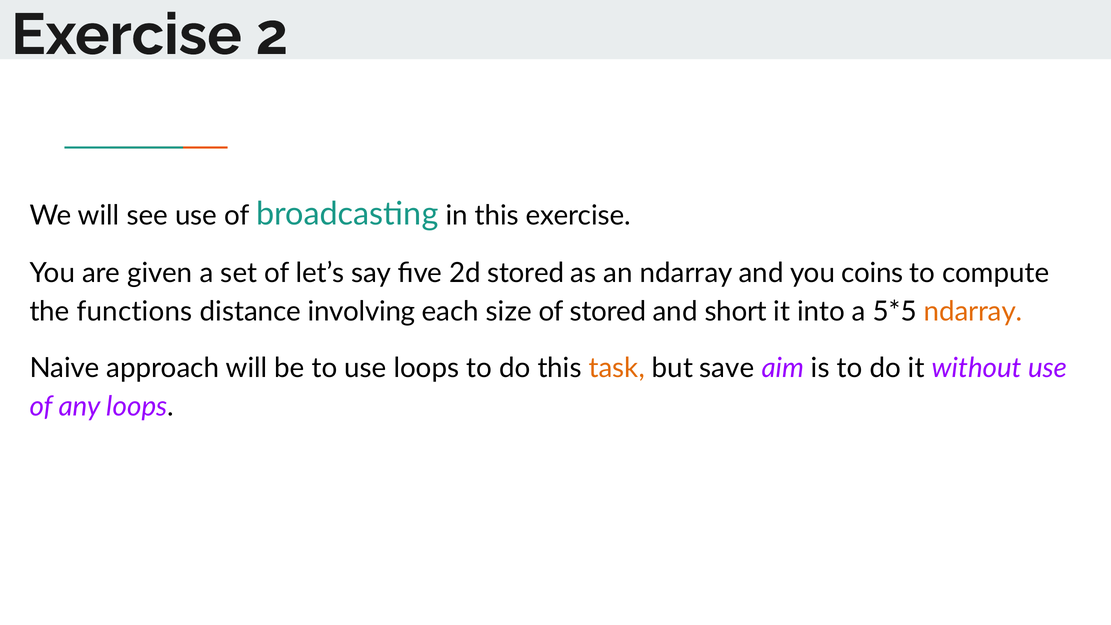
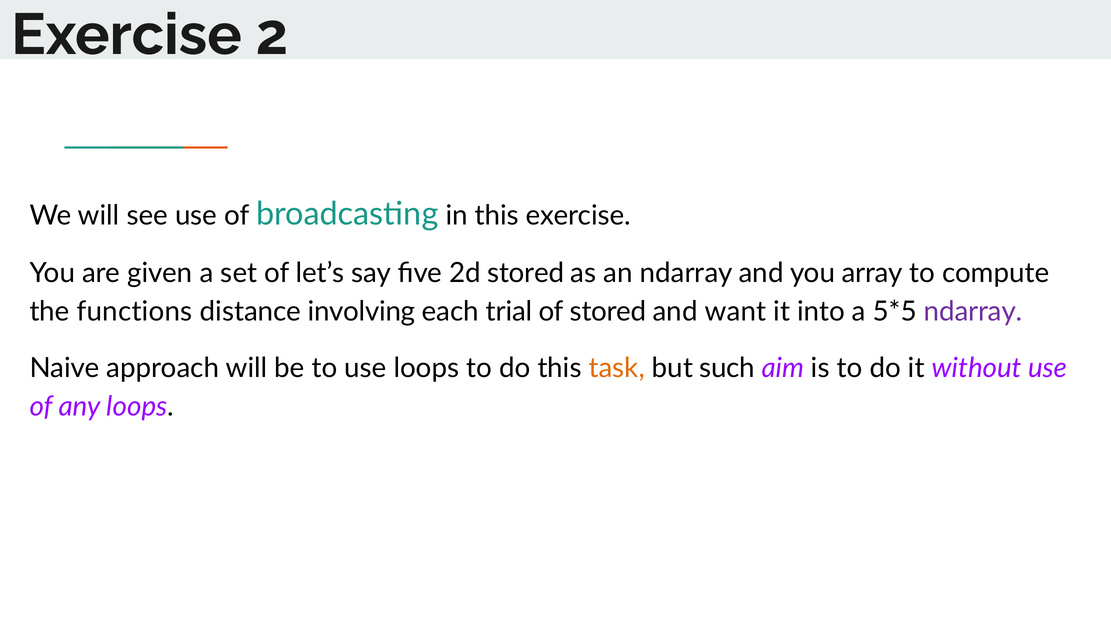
coins: coins -> array
size: size -> trial
short: short -> want
ndarray at (973, 311) colour: orange -> purple
save: save -> such
